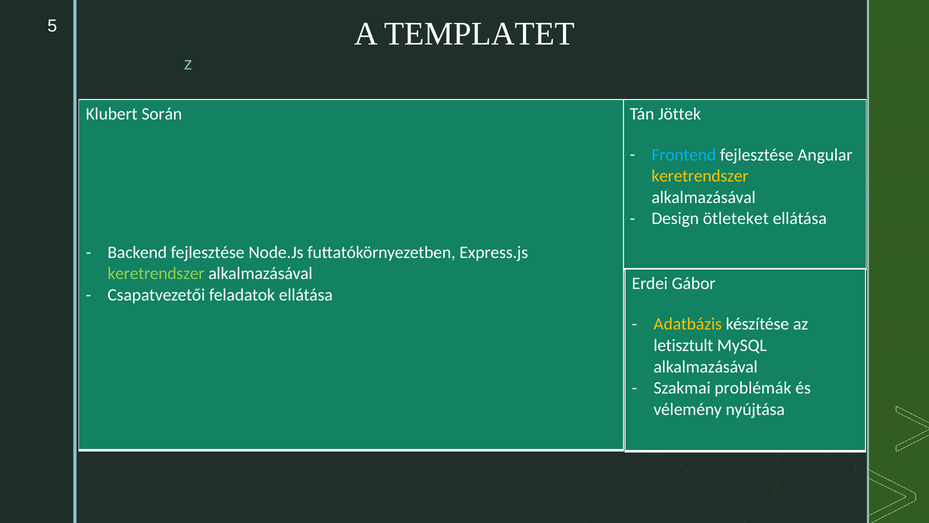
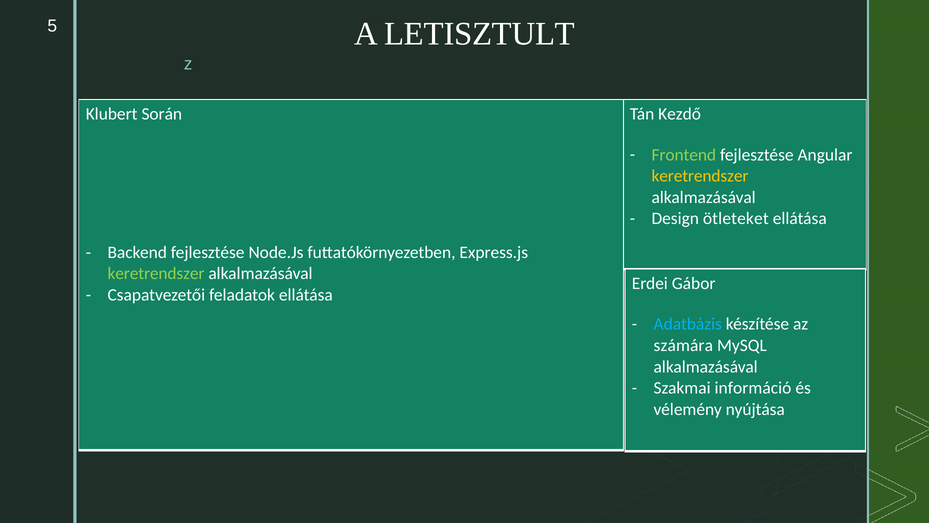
TEMPLATET: TEMPLATET -> LETISZTULT
Jöttek: Jöttek -> Kezdő
Frontend colour: light blue -> light green
Adatbázis colour: yellow -> light blue
letisztult: letisztult -> számára
problémák: problémák -> információ
